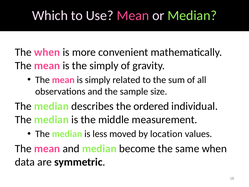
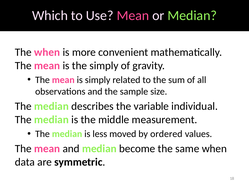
ordered: ordered -> variable
location: location -> ordered
